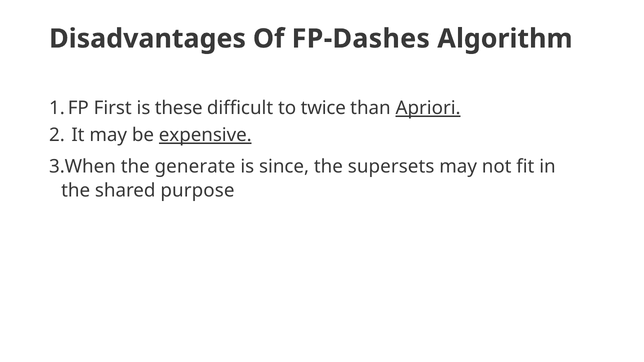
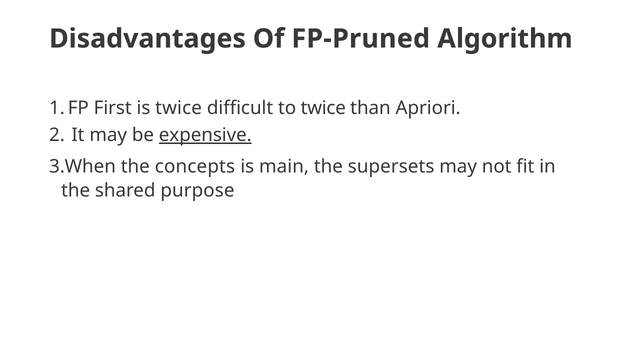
FP-Dashes: FP-Dashes -> FP-Pruned
is these: these -> twice
Apriori underline: present -> none
generate: generate -> concepts
since: since -> main
